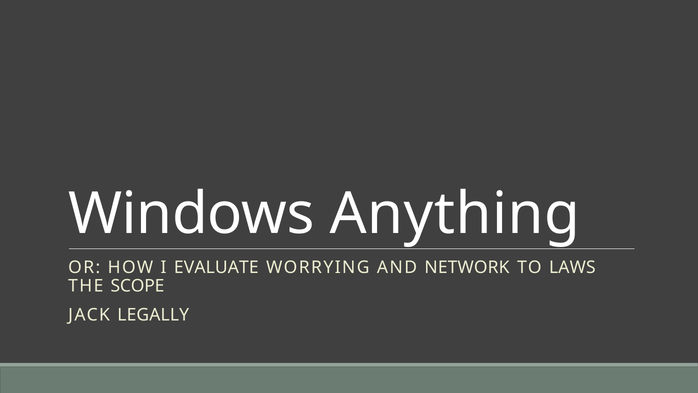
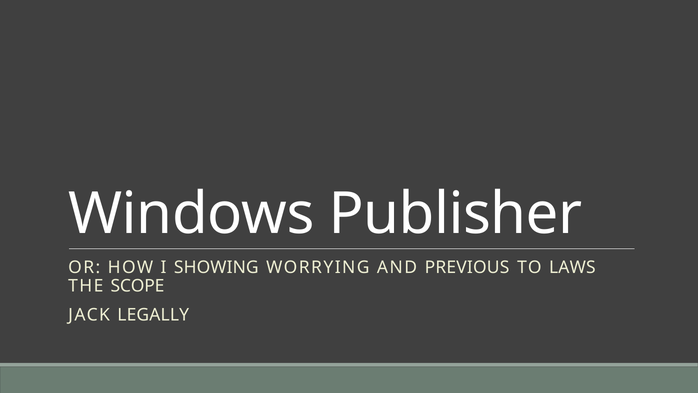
Anything: Anything -> Publisher
EVALUATE: EVALUATE -> SHOWING
NETWORK: NETWORK -> PREVIOUS
